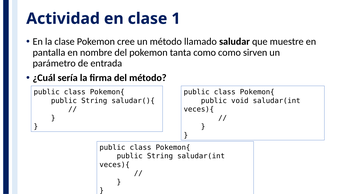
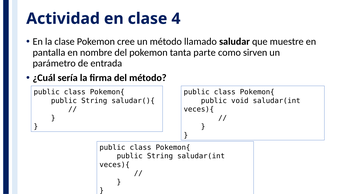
1: 1 -> 4
tanta como: como -> parte
